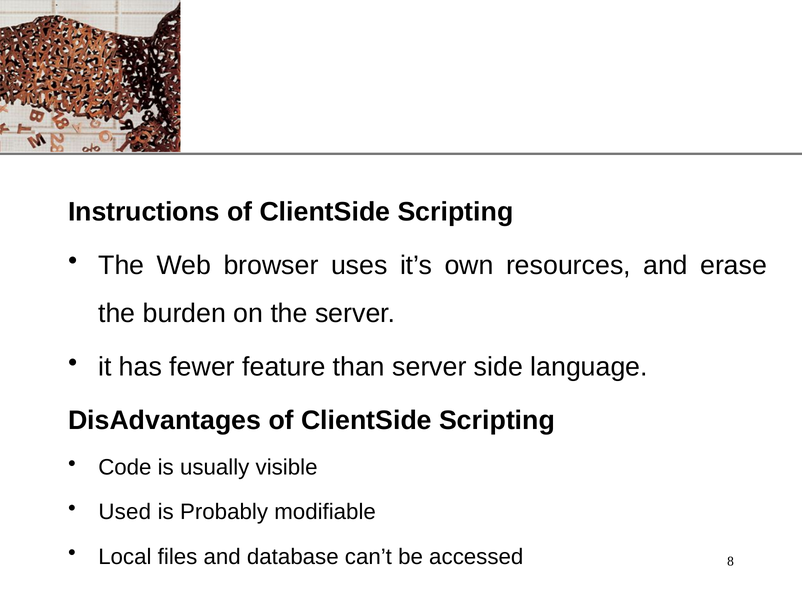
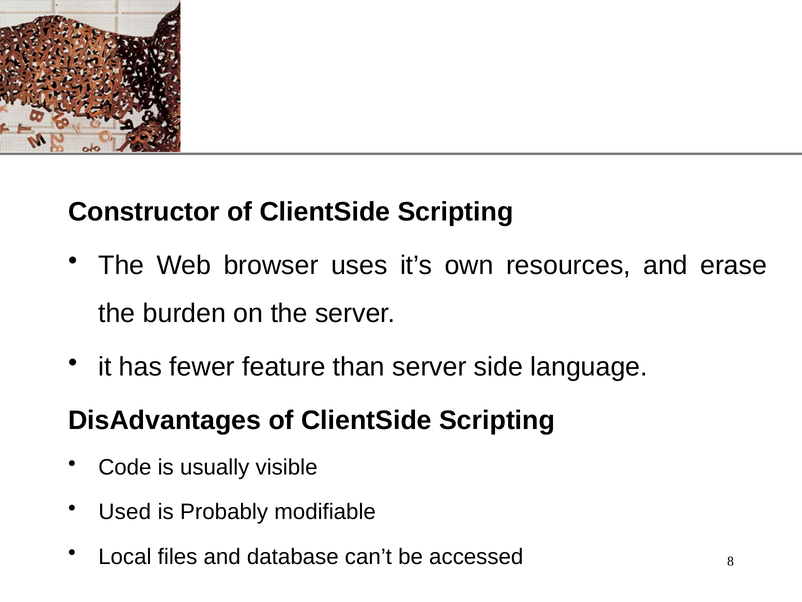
Instructions: Instructions -> Constructor
